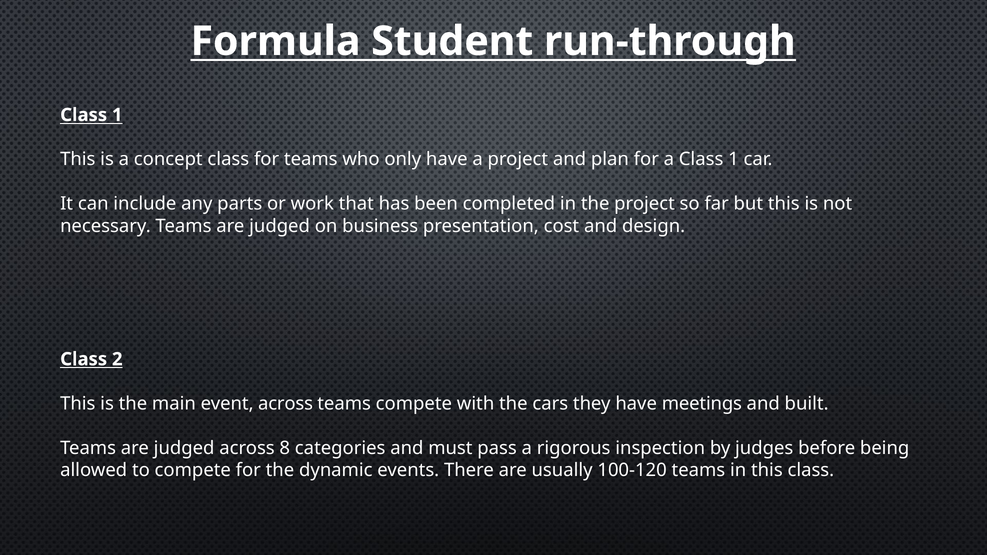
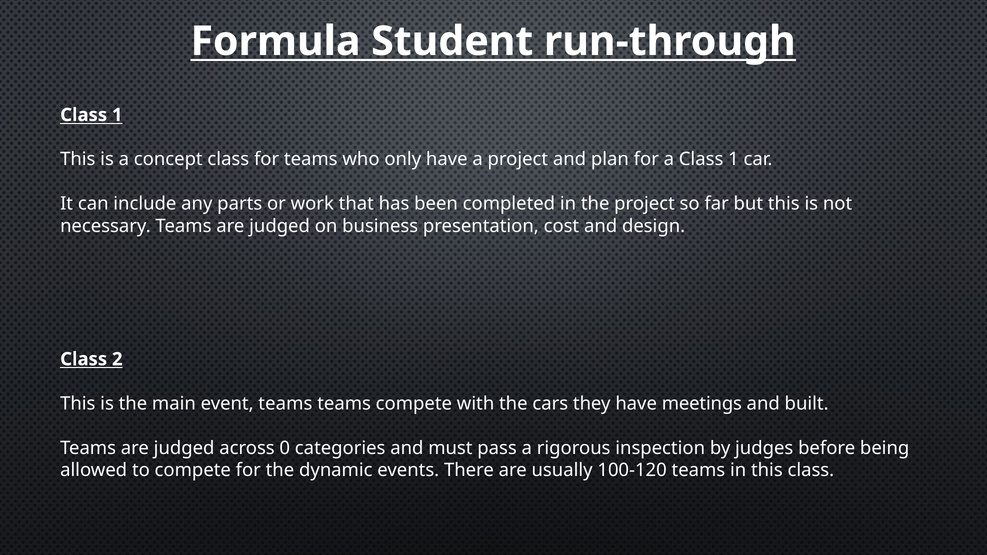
event across: across -> teams
8: 8 -> 0
